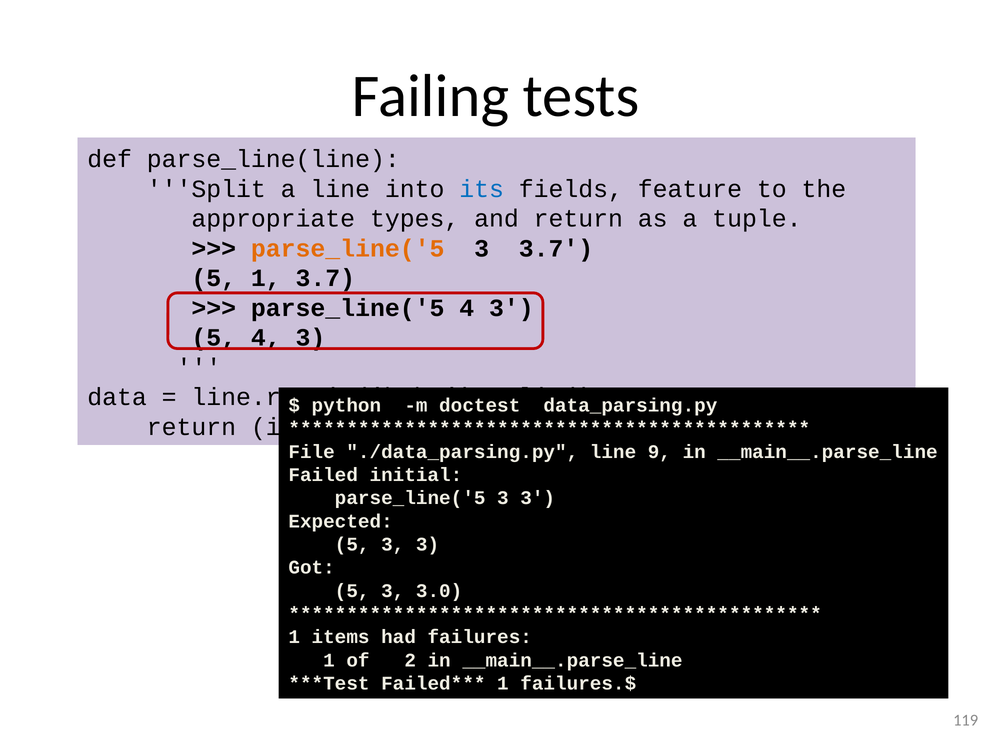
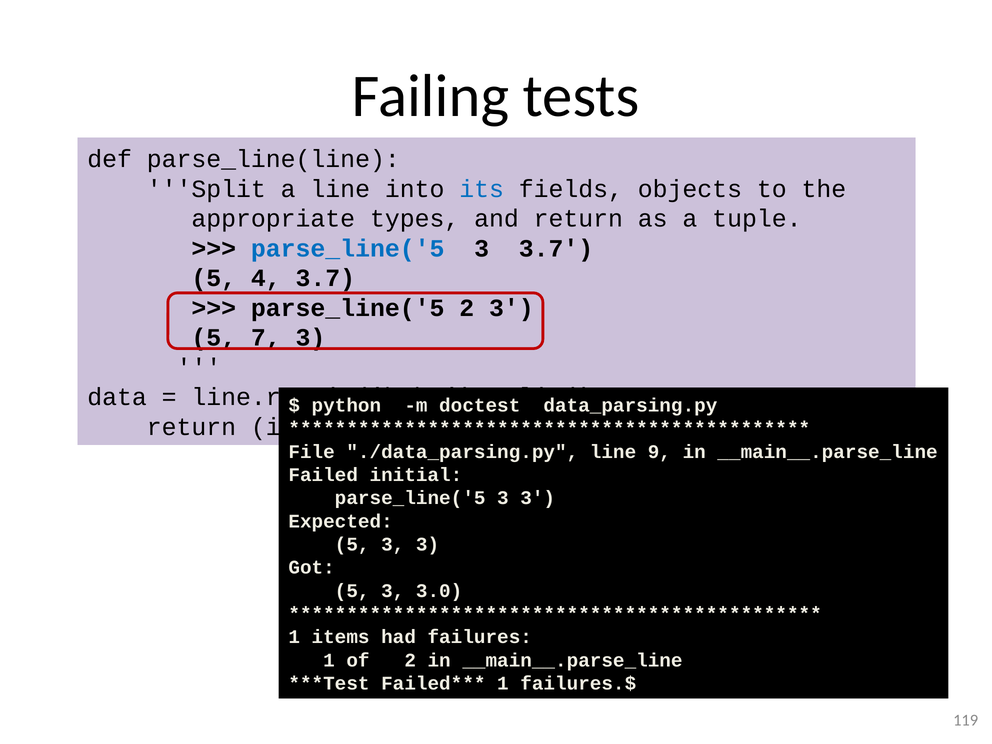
feature: feature -> objects
parse_line('5 at (348, 248) colour: orange -> blue
5 1: 1 -> 4
parse_line('5 4: 4 -> 2
5 4: 4 -> 7
